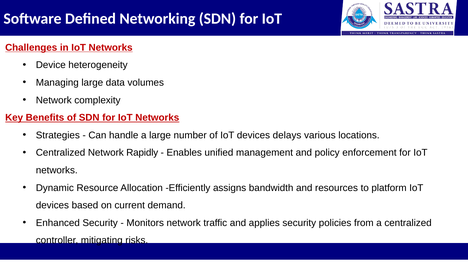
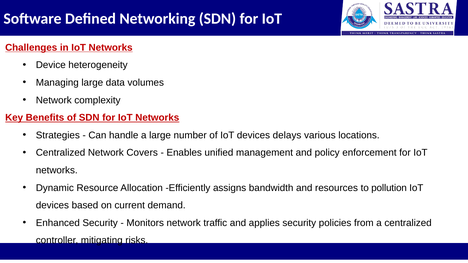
Rapidly: Rapidly -> Covers
platform: platform -> pollution
